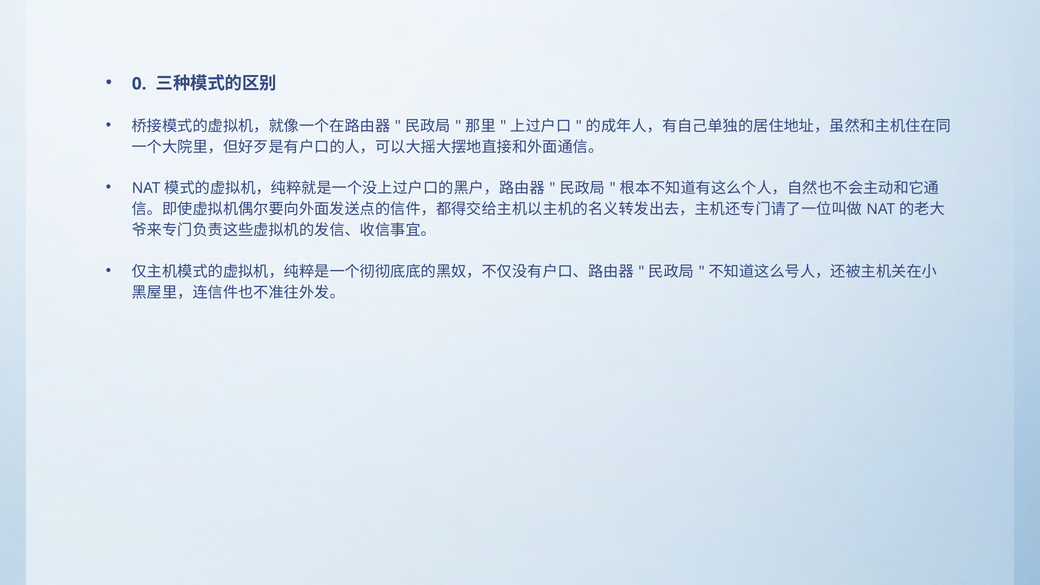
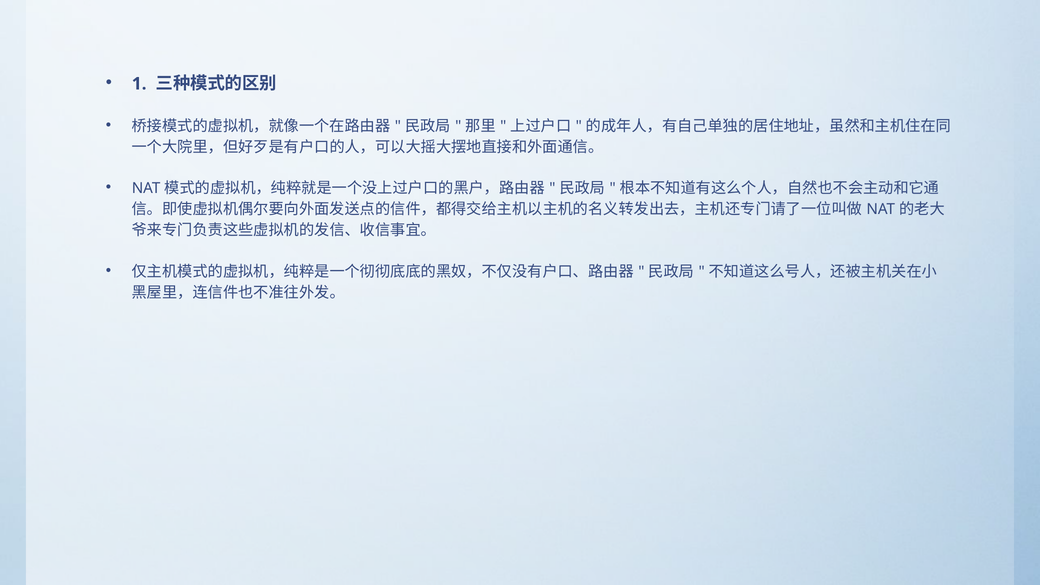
0: 0 -> 1
